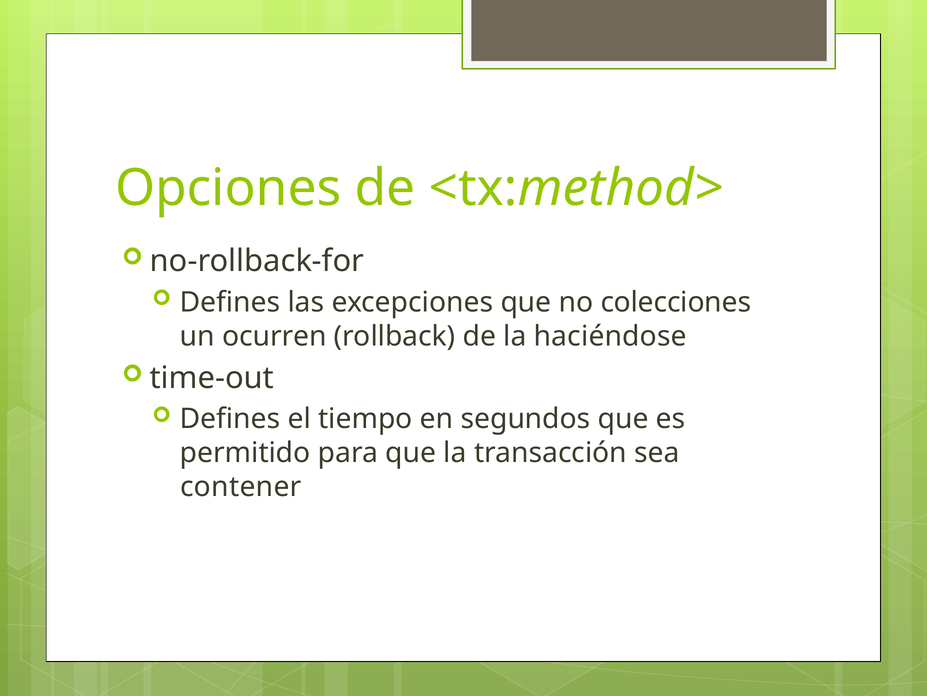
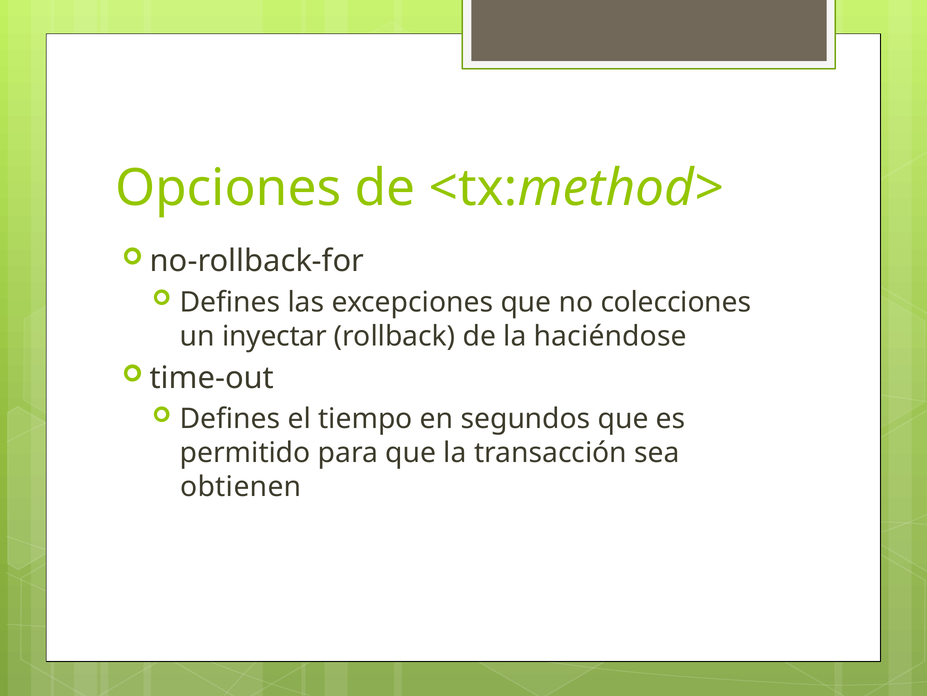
ocurren: ocurren -> inyectar
contener: contener -> obtienen
